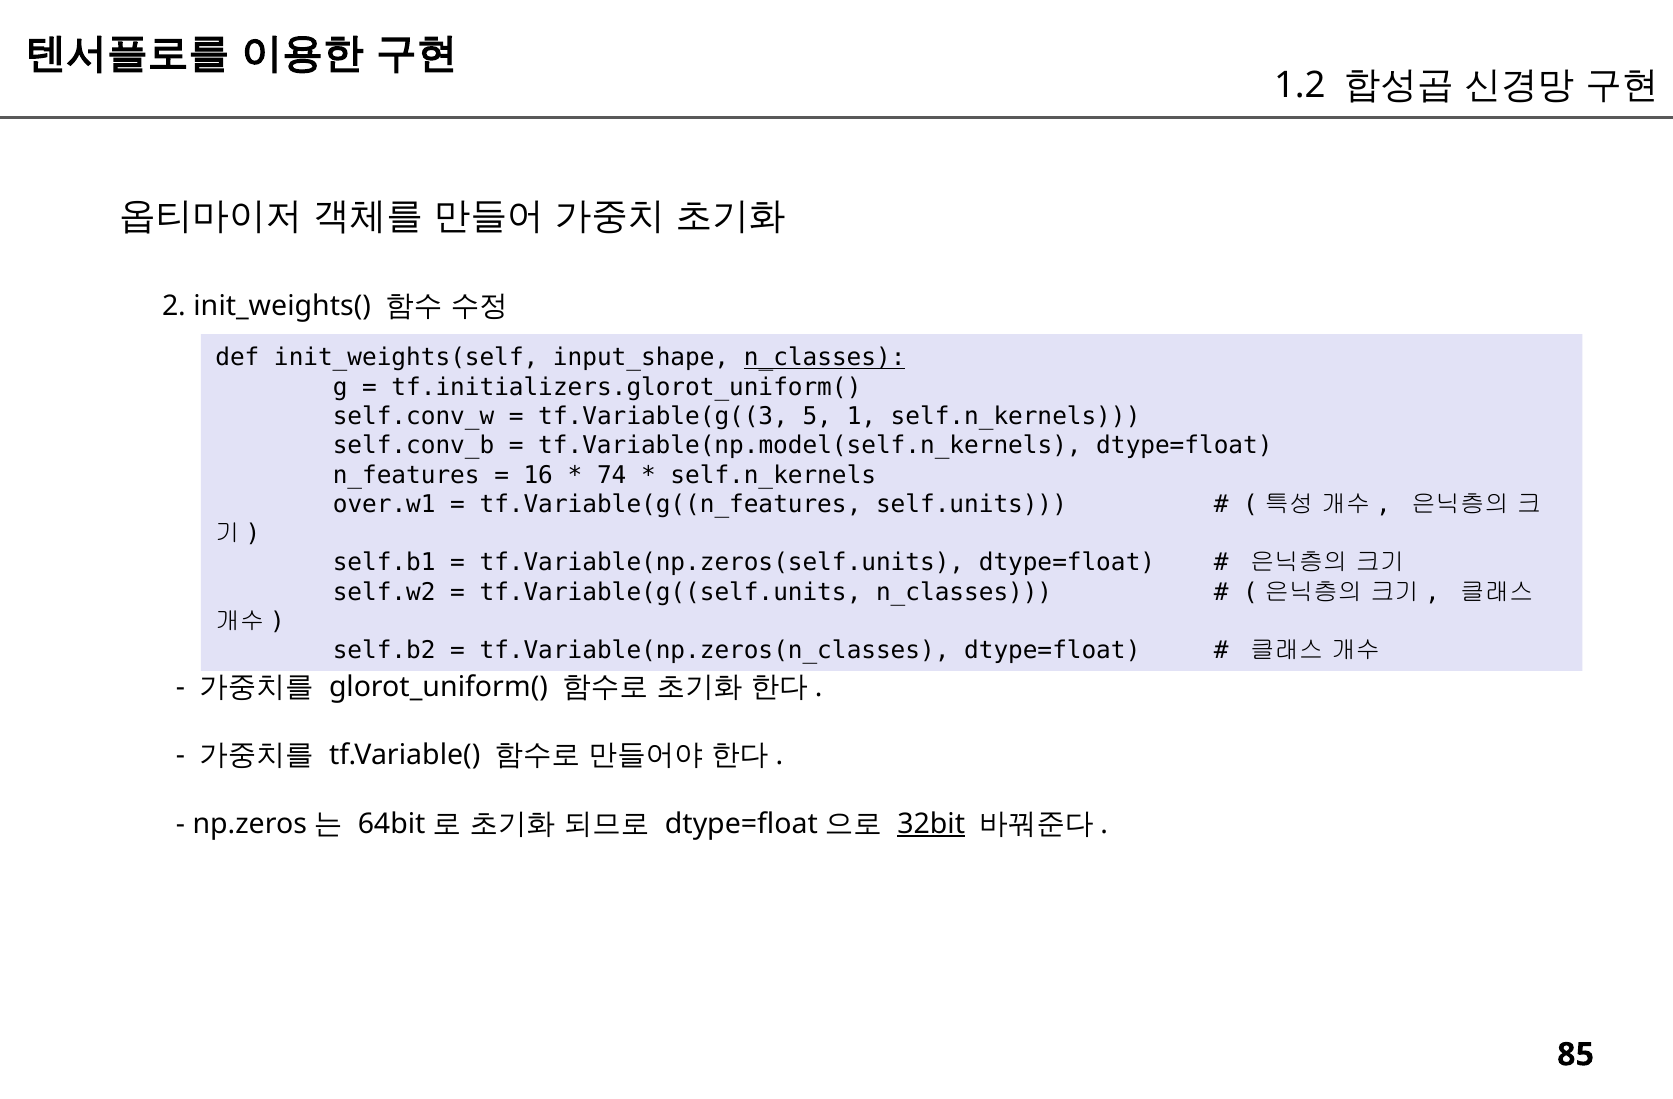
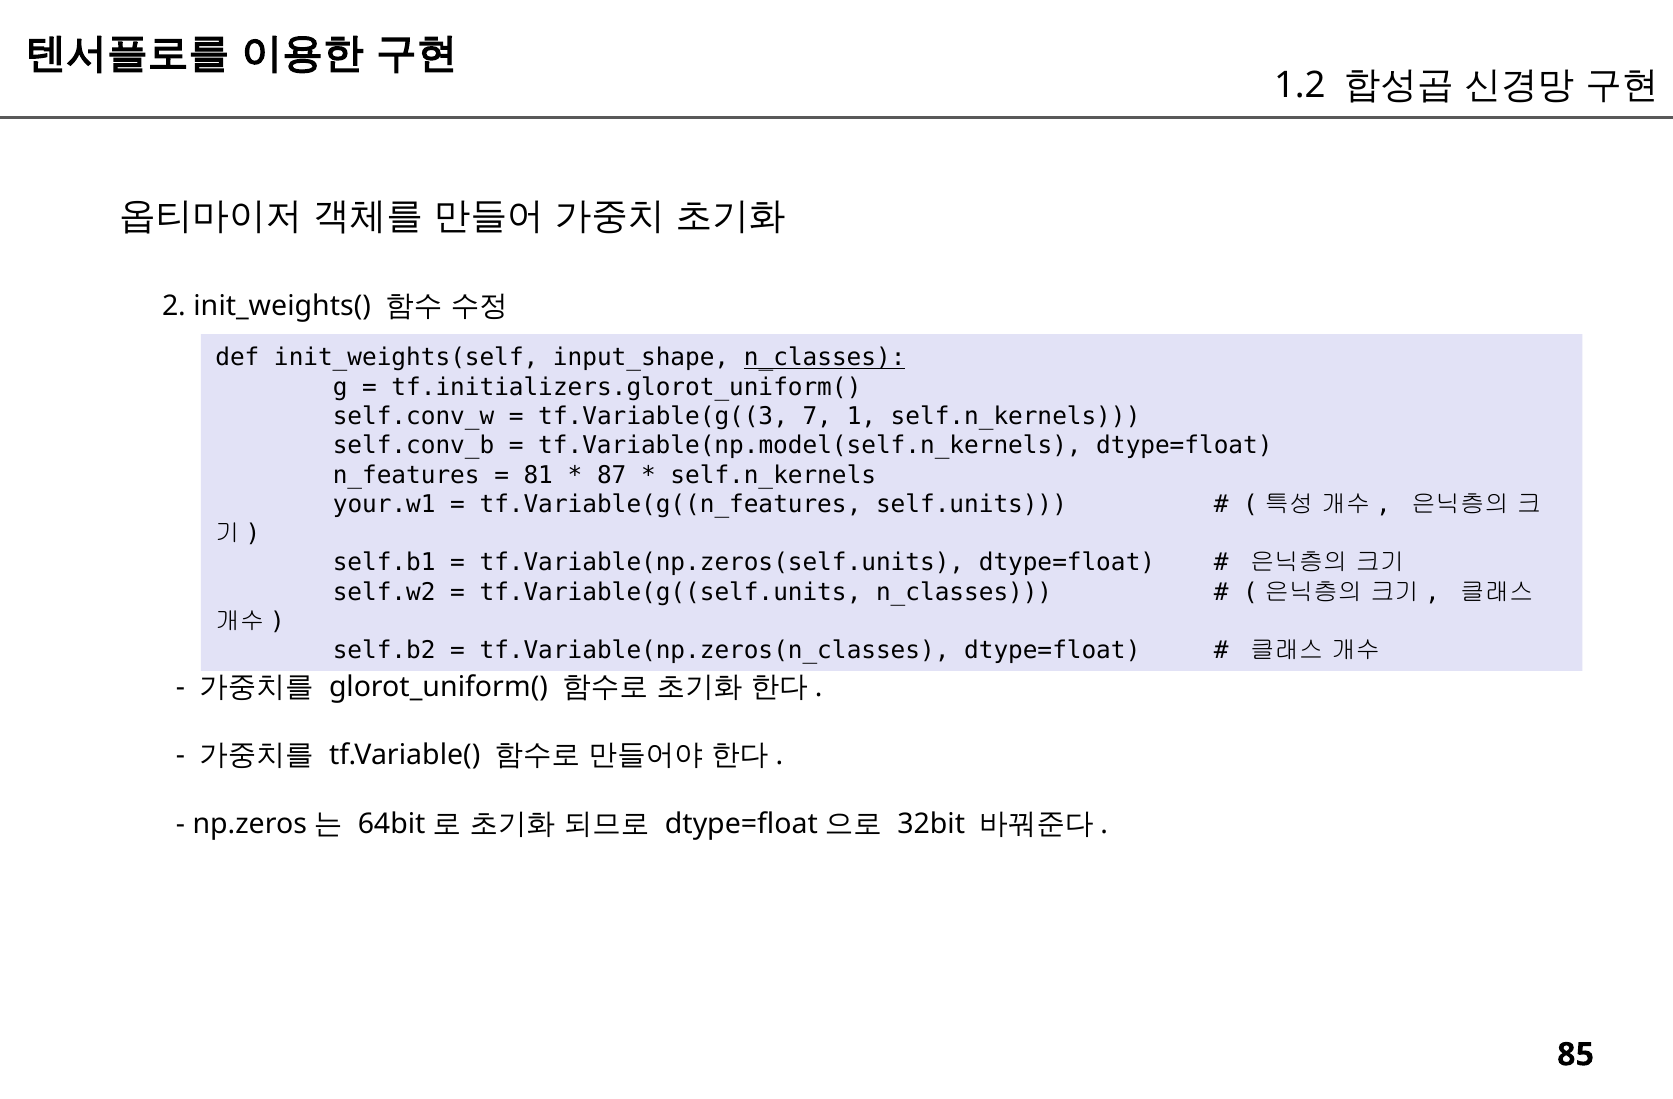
5: 5 -> 7
16: 16 -> 81
74: 74 -> 87
over.w1: over.w1 -> your.w1
32bit underline: present -> none
